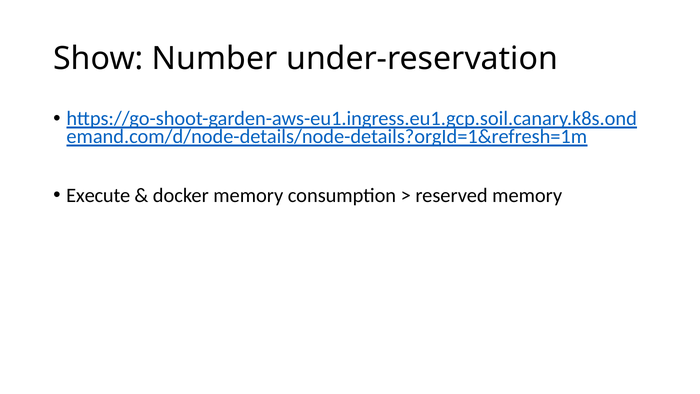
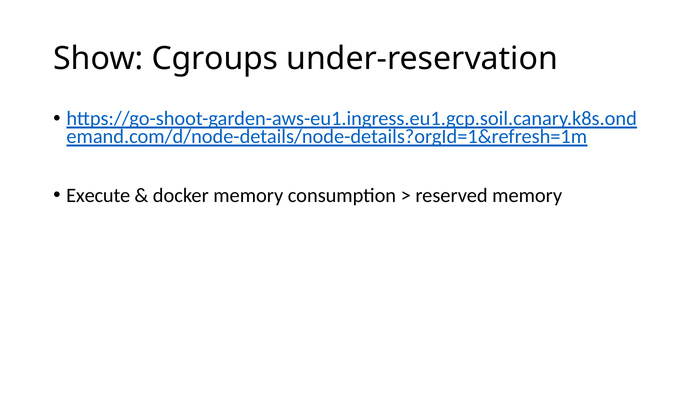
Number: Number -> Cgroups
